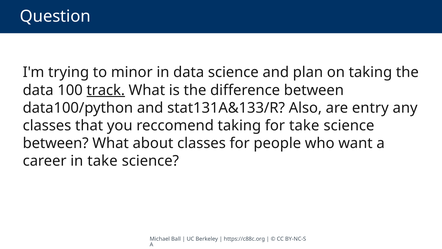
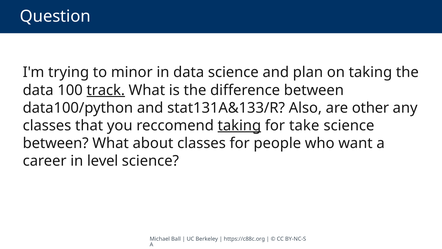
entry: entry -> other
taking at (239, 125) underline: none -> present
in take: take -> level
